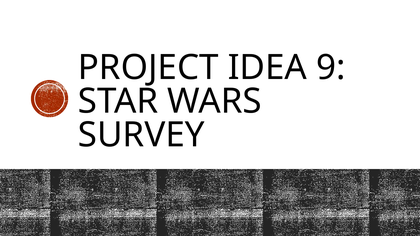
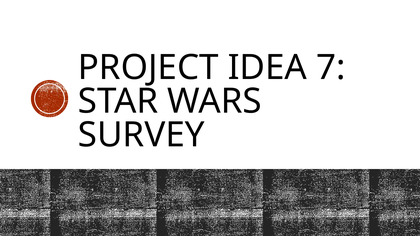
9: 9 -> 7
